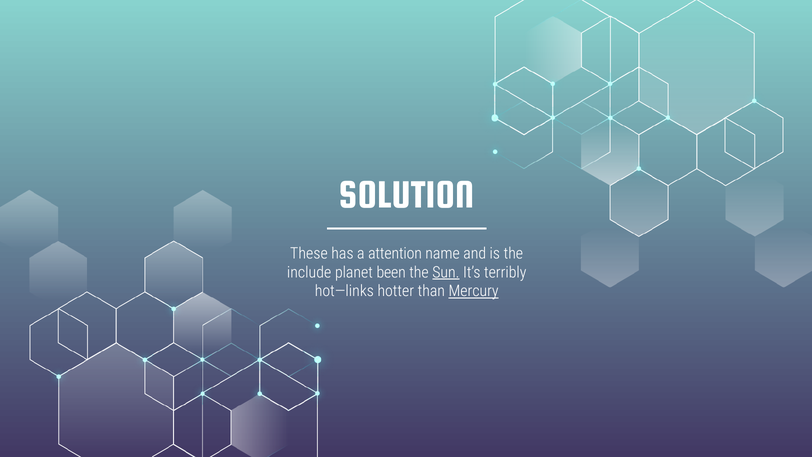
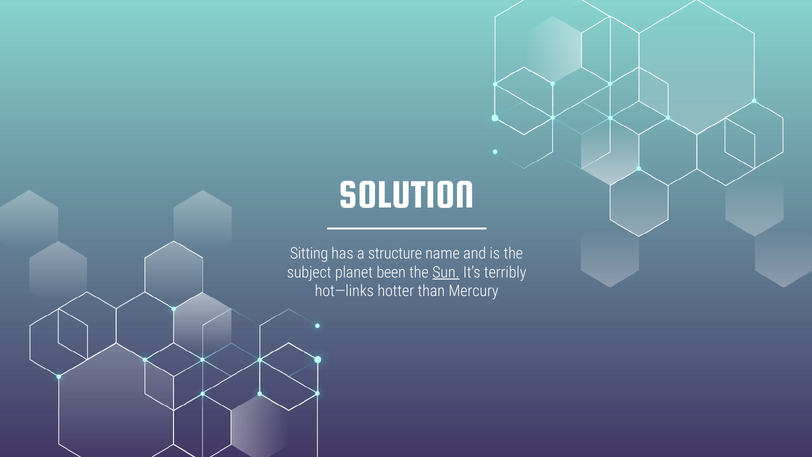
These: These -> Sitting
attention: attention -> structure
include: include -> subject
Mercury underline: present -> none
